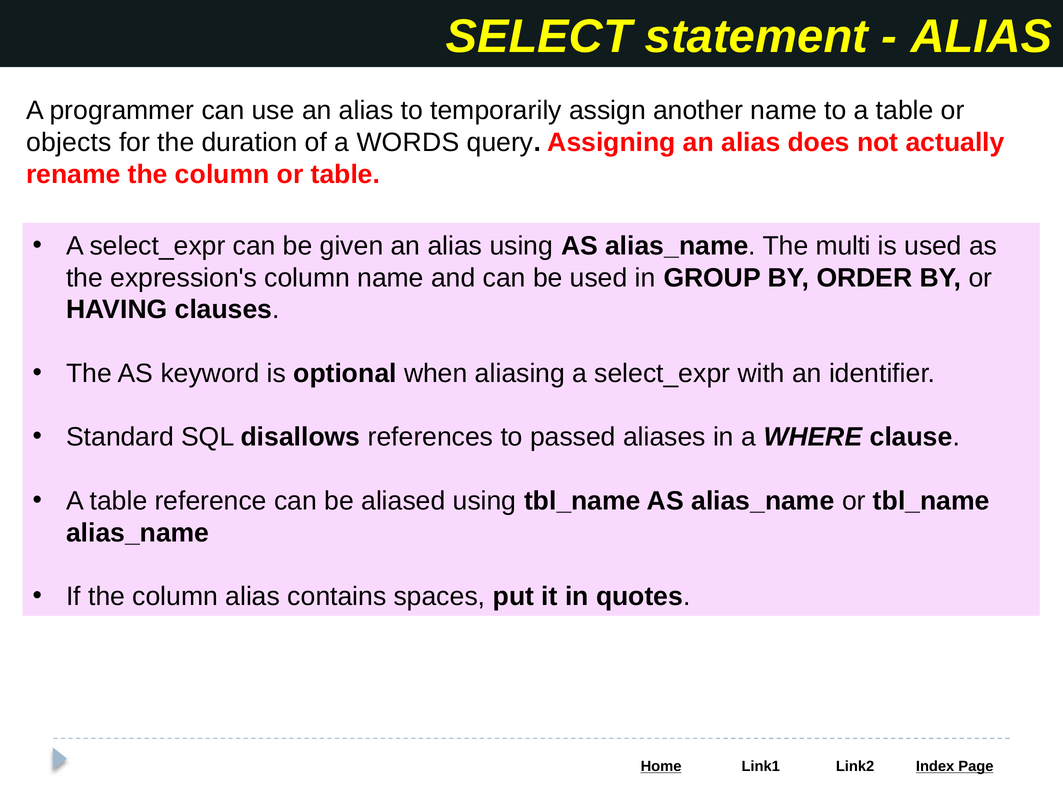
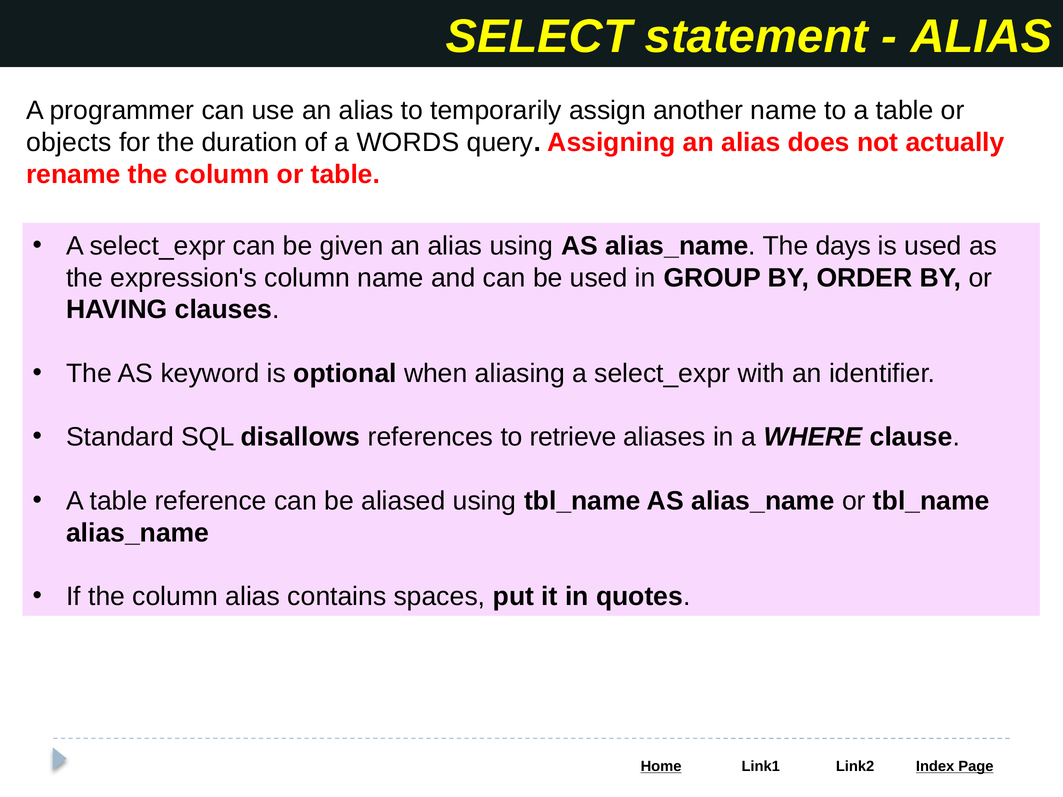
multi: multi -> days
passed: passed -> retrieve
